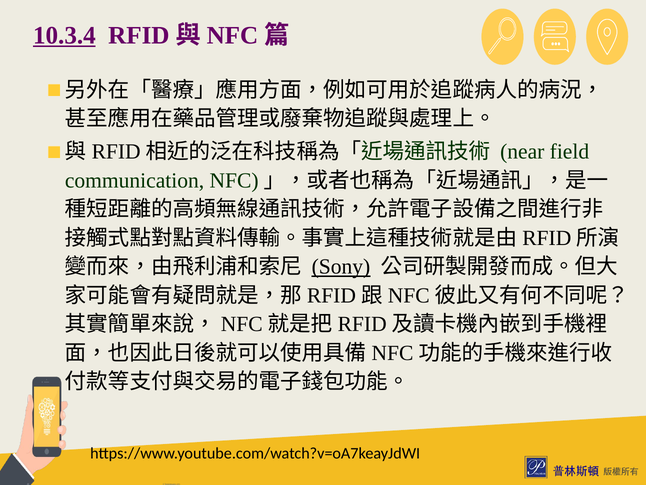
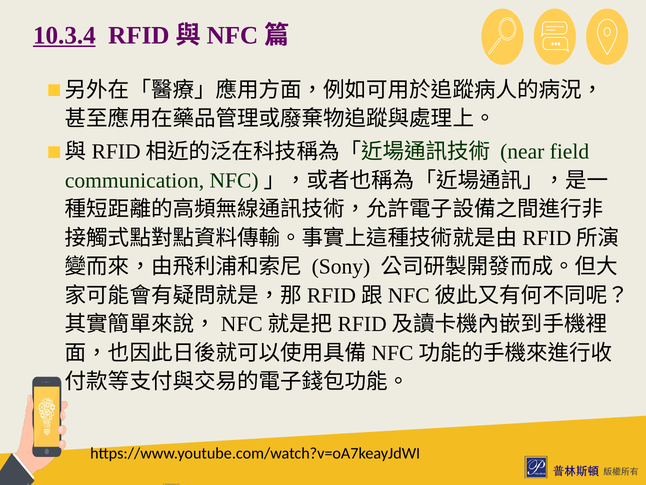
Sony underline: present -> none
